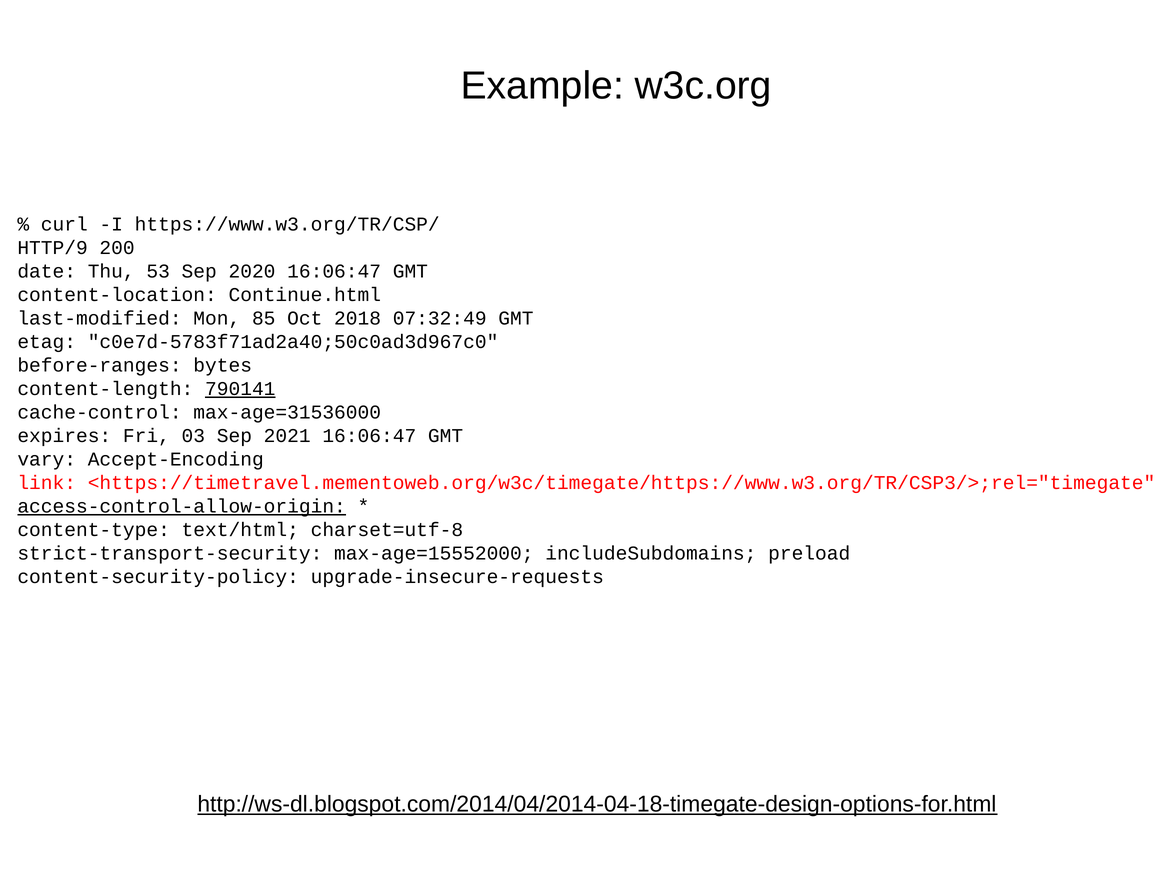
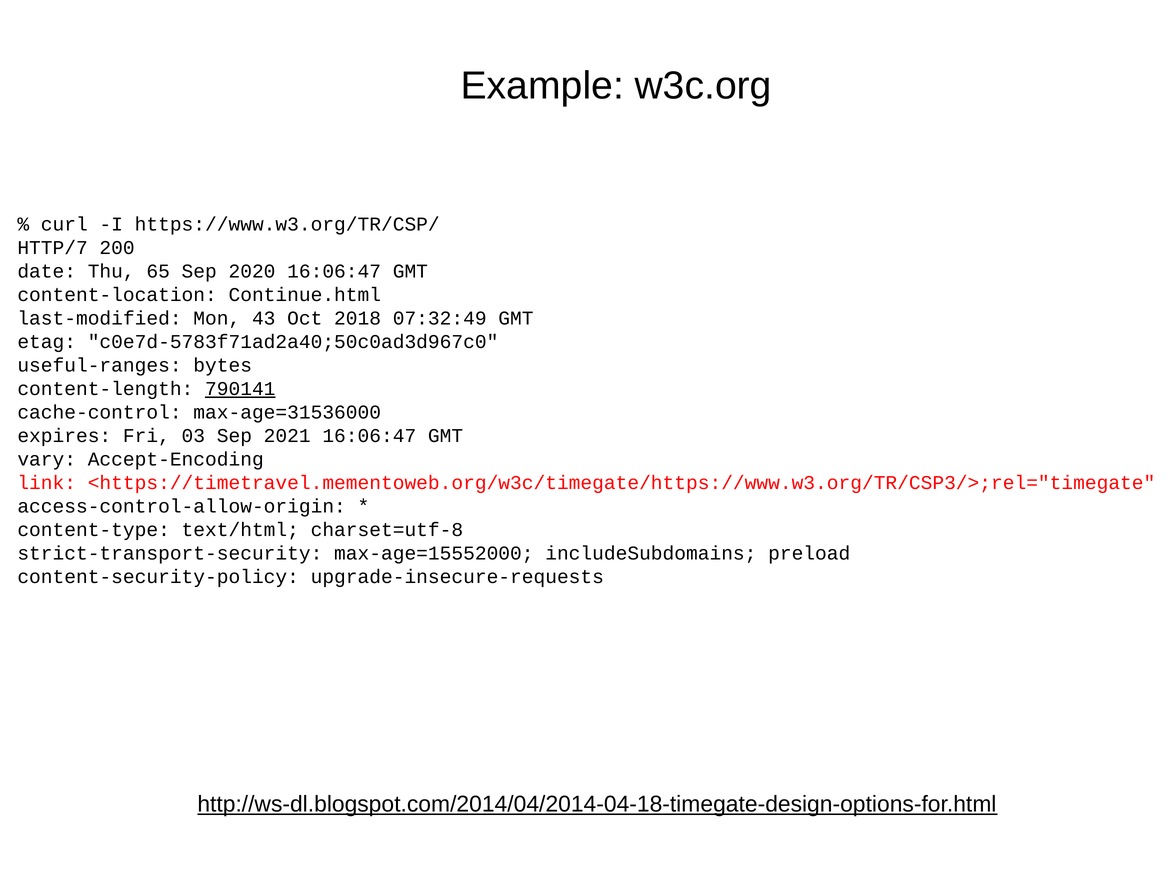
HTTP/9: HTTP/9 -> HTTP/7
53: 53 -> 65
85: 85 -> 43
before-ranges: before-ranges -> useful-ranges
access-control-allow-origin underline: present -> none
